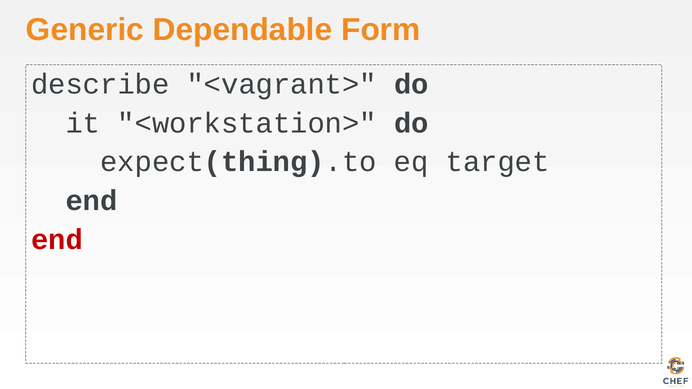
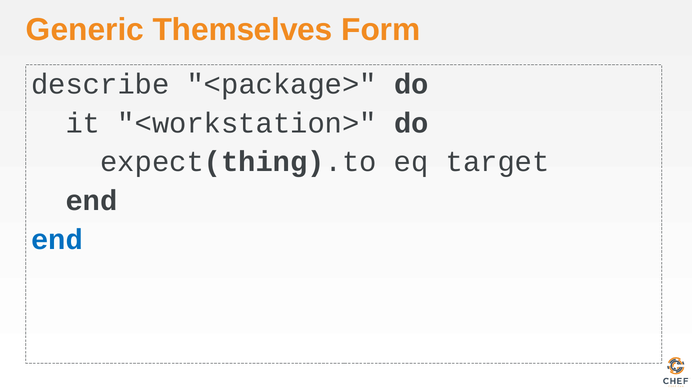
Dependable: Dependable -> Themselves
<vagrant>: <vagrant> -> <package>
end at (57, 240) colour: red -> blue
